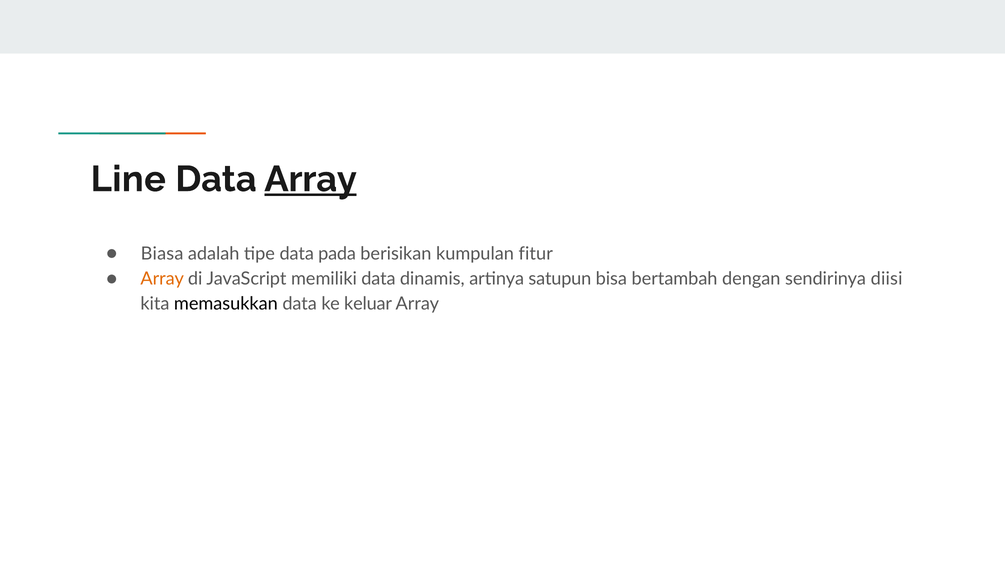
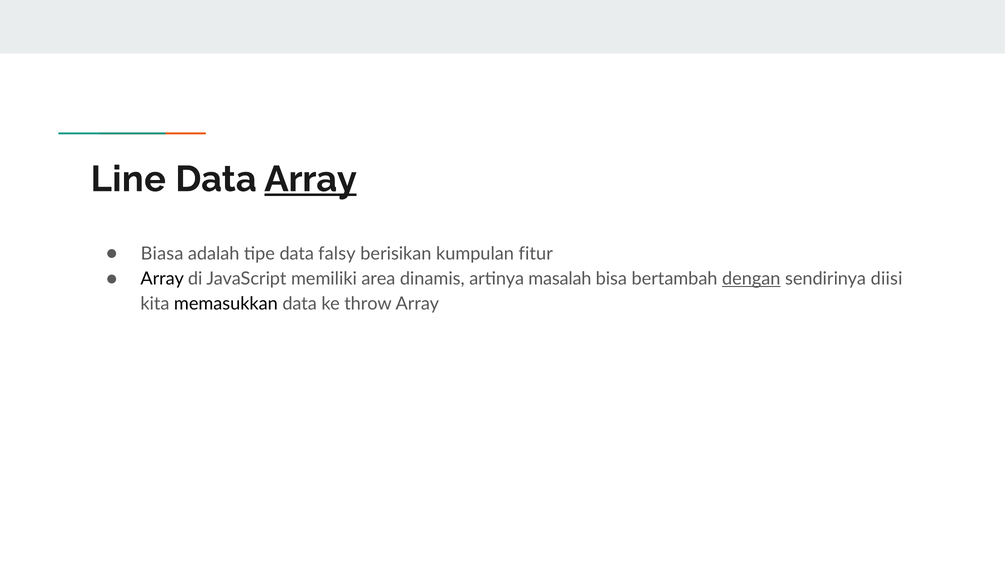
pada: pada -> falsy
Array at (162, 279) colour: orange -> black
memiliki data: data -> area
satupun: satupun -> masalah
dengan underline: none -> present
keluar: keluar -> throw
